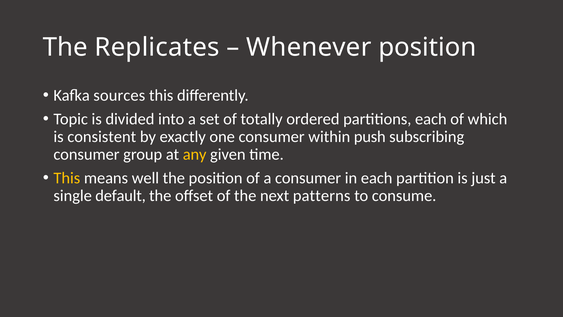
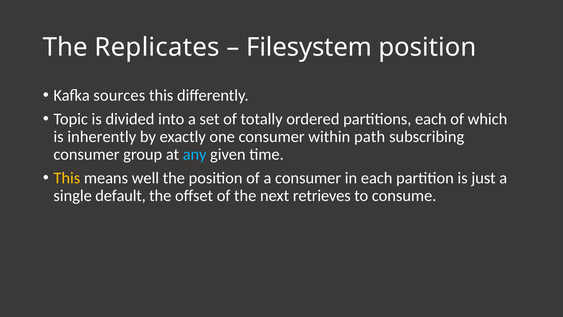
Whenever: Whenever -> Filesystem
consistent: consistent -> inherently
push: push -> path
any colour: yellow -> light blue
patterns: patterns -> retrieves
